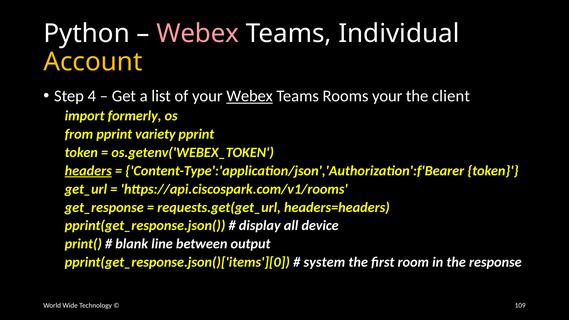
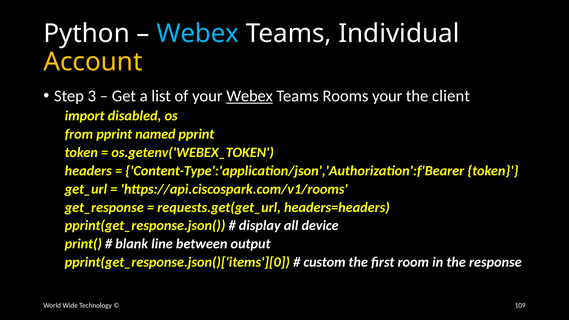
Webex at (198, 34) colour: pink -> light blue
4: 4 -> 3
formerly: formerly -> disabled
variety: variety -> named
headers underline: present -> none
system: system -> custom
